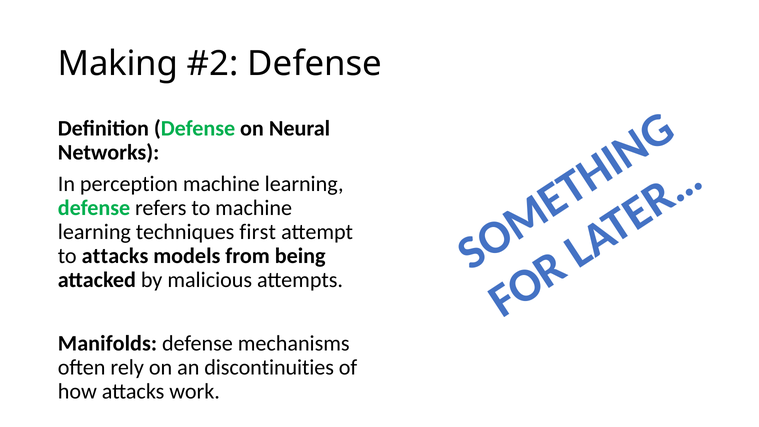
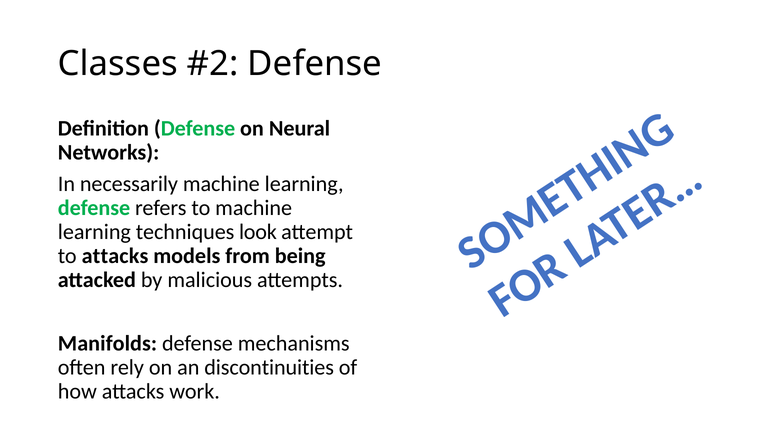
Making: Making -> Classes
perception: perception -> necessarily
first: first -> look
